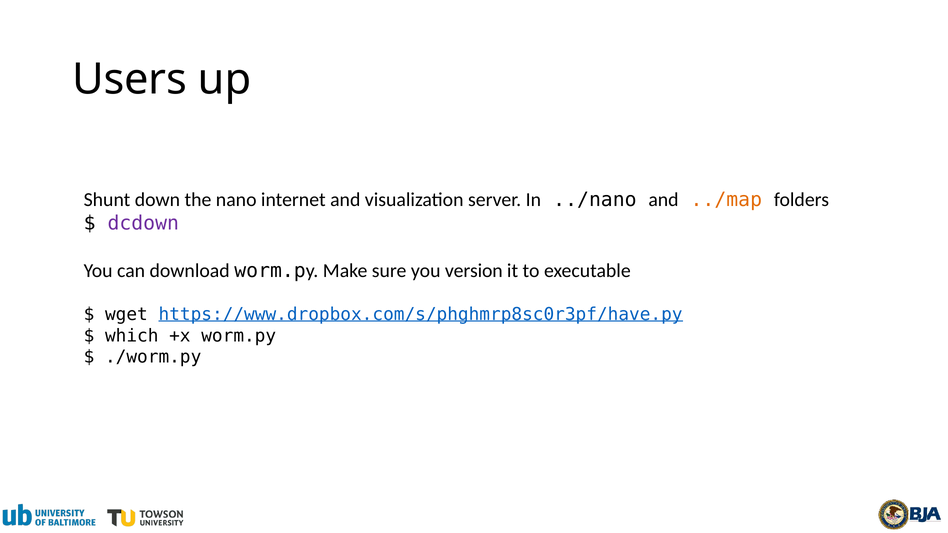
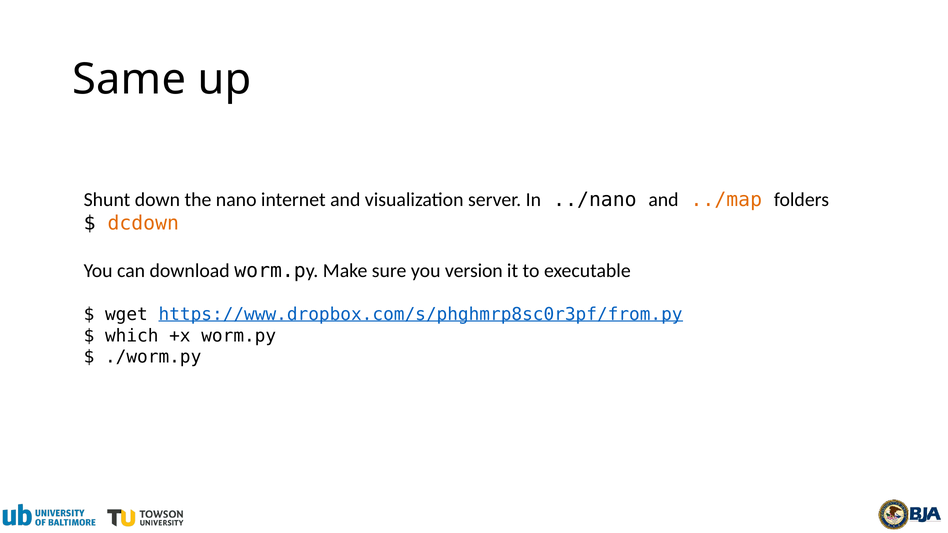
Users: Users -> Same
dcdown colour: purple -> orange
https://www.dropbox.com/s/phghmrp8sc0r3pf/have.py: https://www.dropbox.com/s/phghmrp8sc0r3pf/have.py -> https://www.dropbox.com/s/phghmrp8sc0r3pf/from.py
